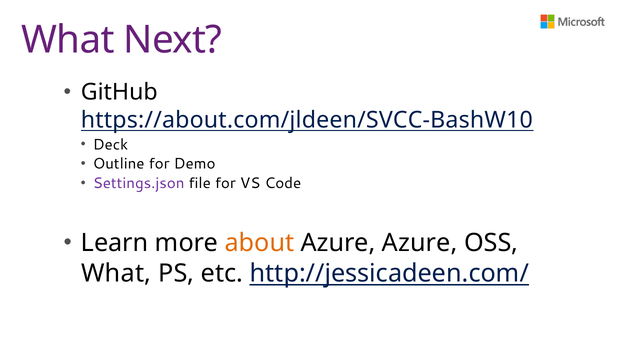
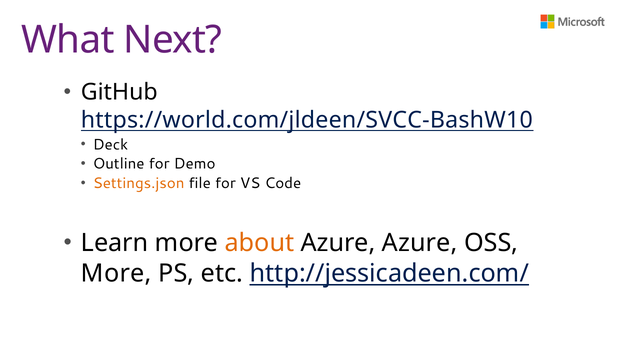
https://about.com/jldeen/SVCC-BashW10: https://about.com/jldeen/SVCC-BashW10 -> https://world.com/jldeen/SVCC-BashW10
Settings.json colour: purple -> orange
What at (116, 273): What -> More
